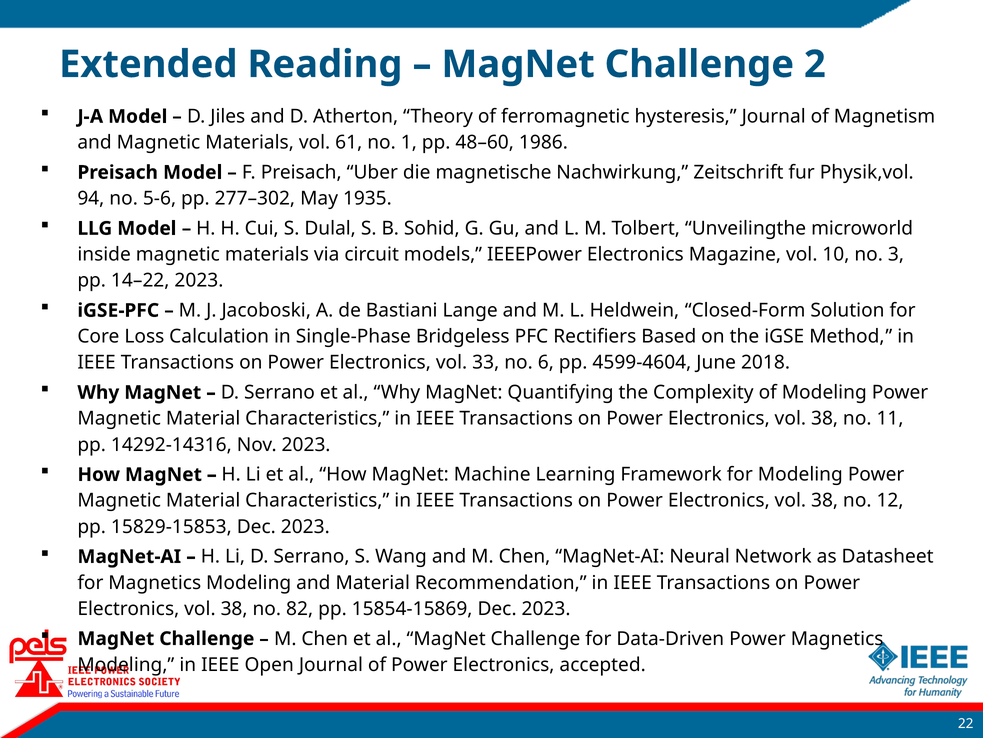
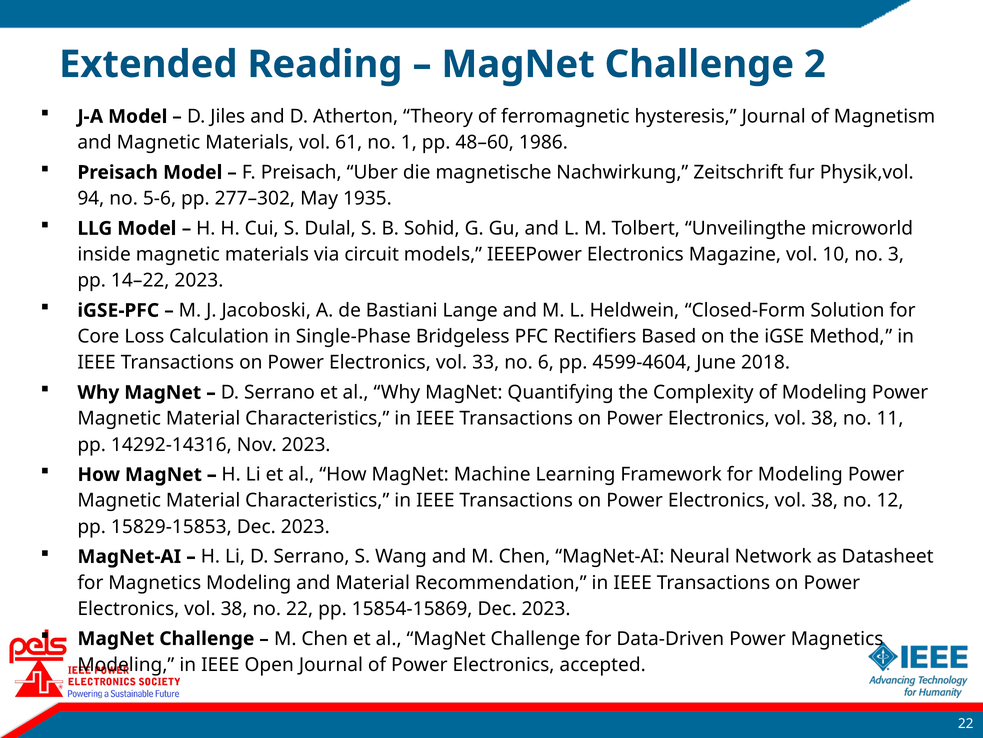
no 82: 82 -> 22
